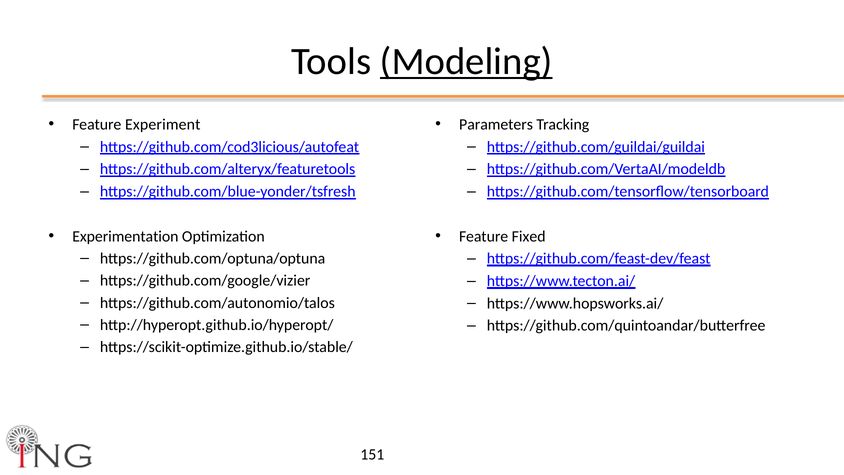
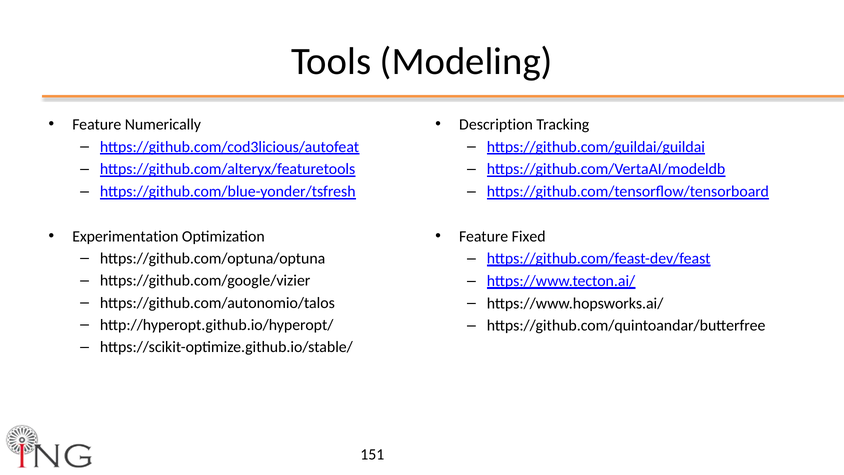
Modeling underline: present -> none
Experiment: Experiment -> Numerically
Parameters: Parameters -> Description
